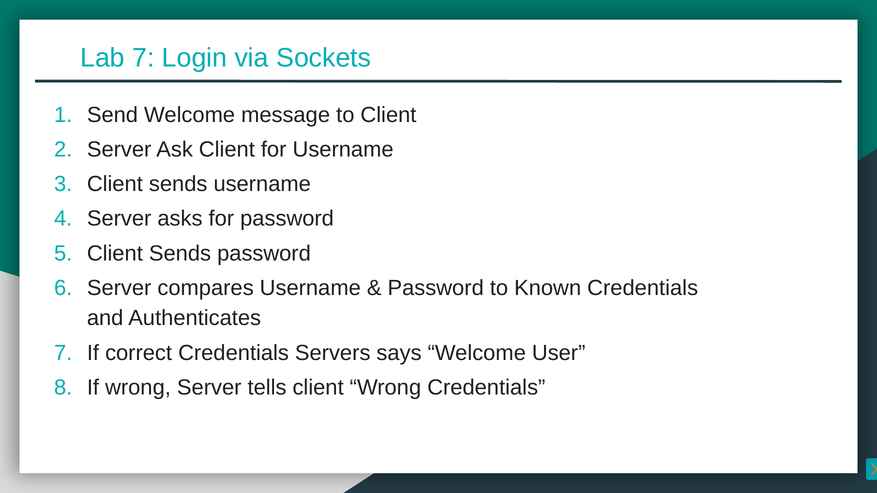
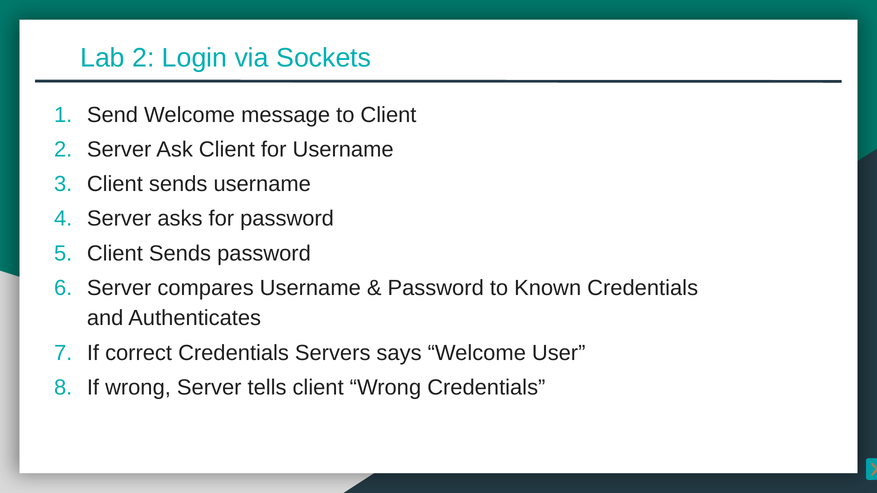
Lab 7: 7 -> 2
